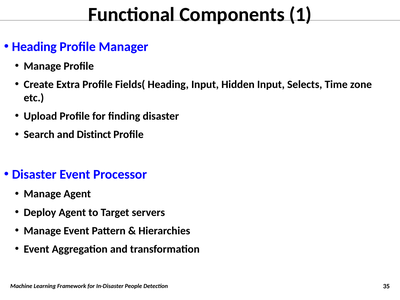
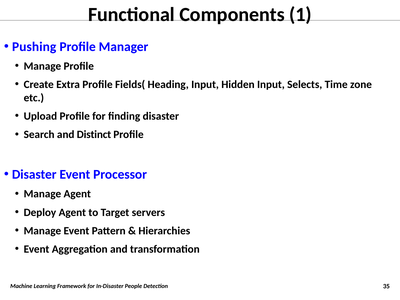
Heading at (34, 47): Heading -> Pushing
